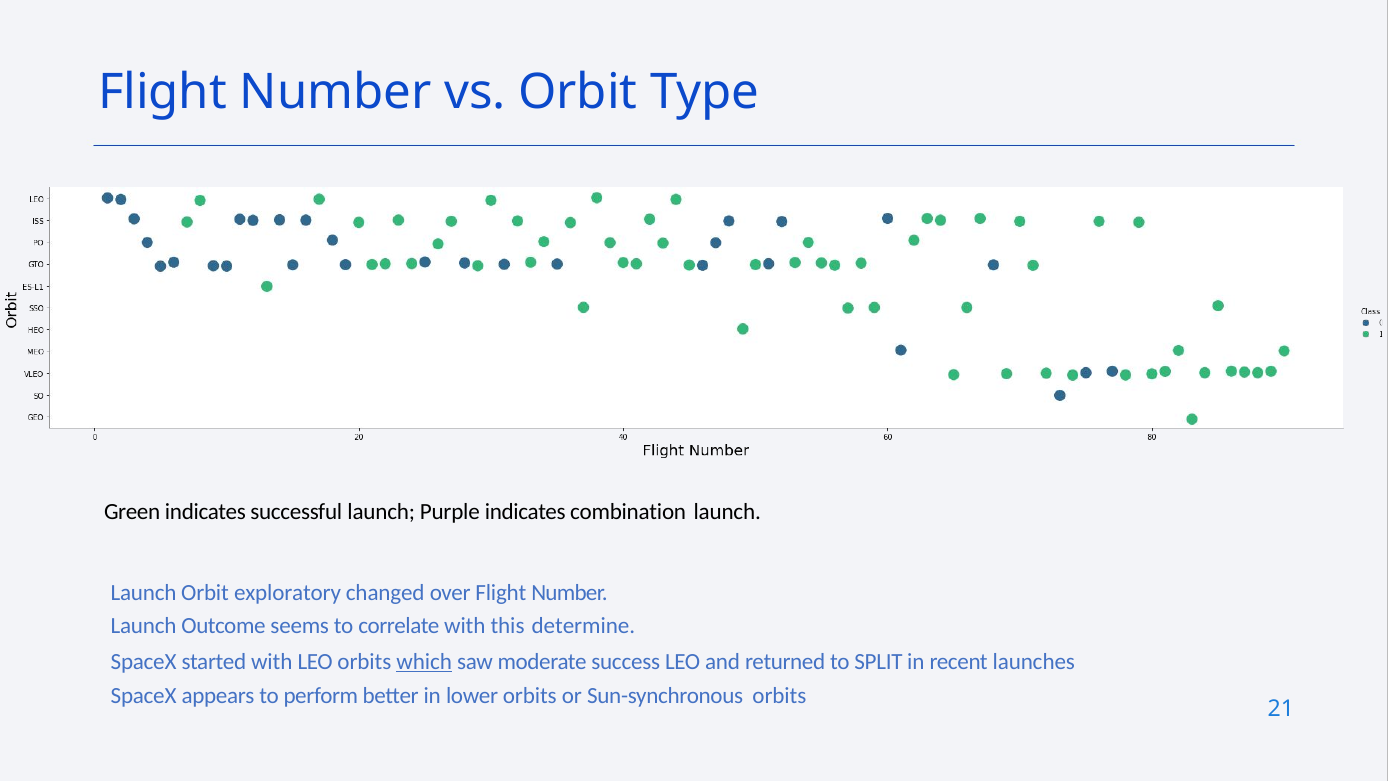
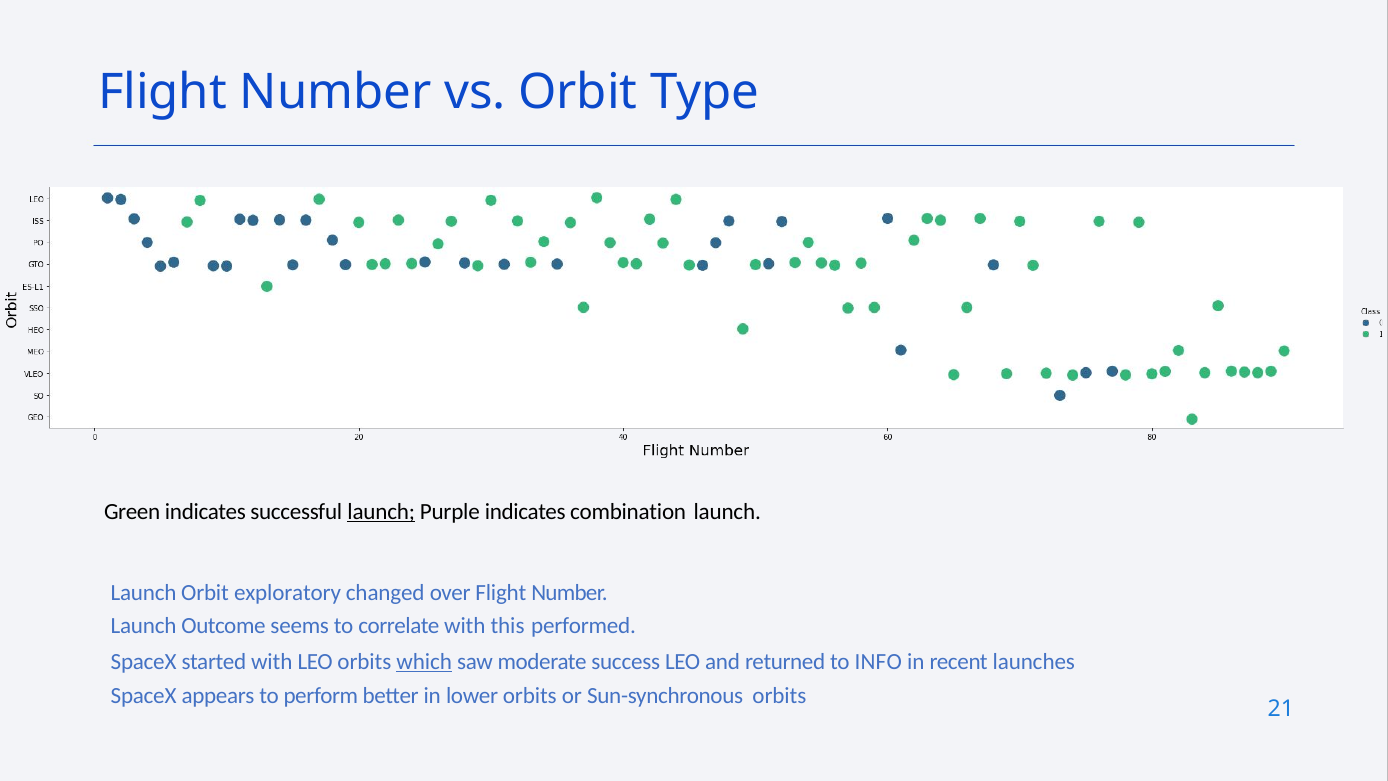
launch at (381, 512) underline: none -> present
determine: determine -> performed
SPLIT: SPLIT -> INFO
